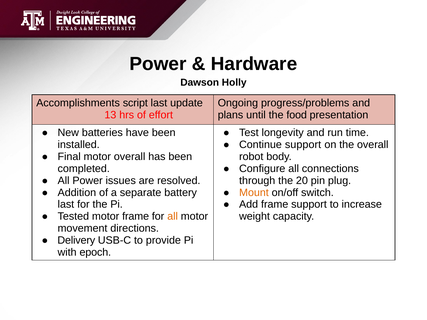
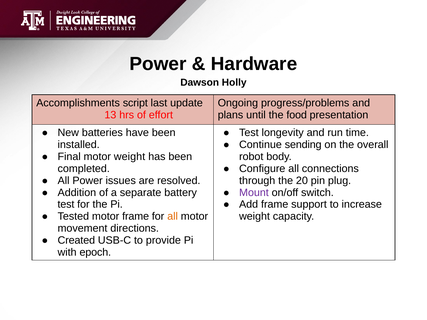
Continue support: support -> sending
motor overall: overall -> weight
Mount colour: orange -> purple
last at (66, 205): last -> test
Delivery: Delivery -> Created
